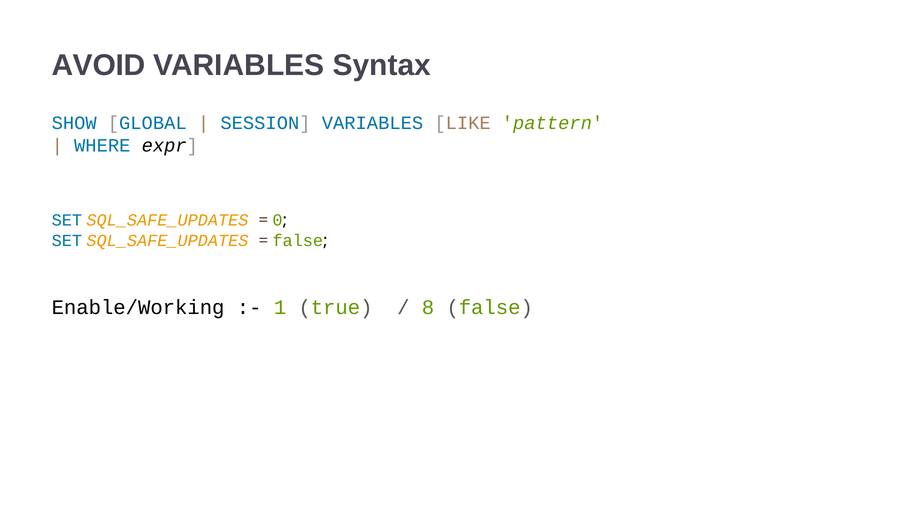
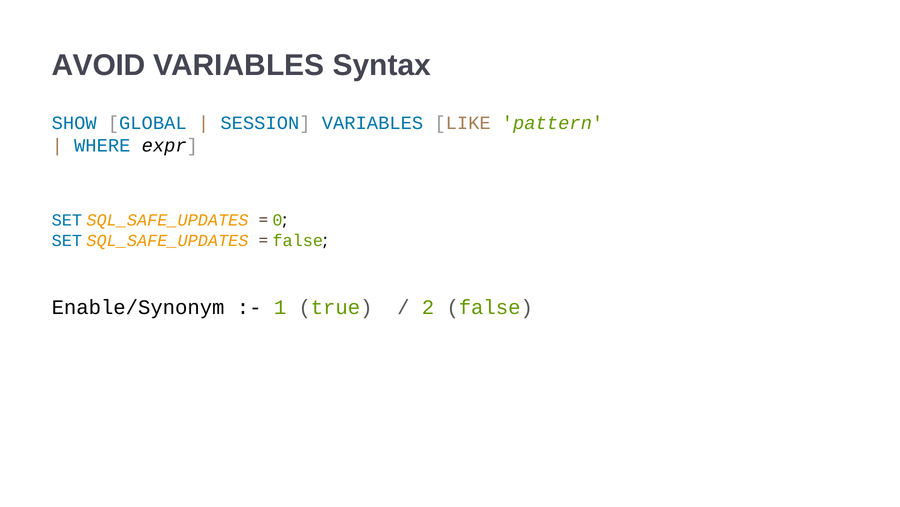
Enable/Working: Enable/Working -> Enable/Synonym
8: 8 -> 2
